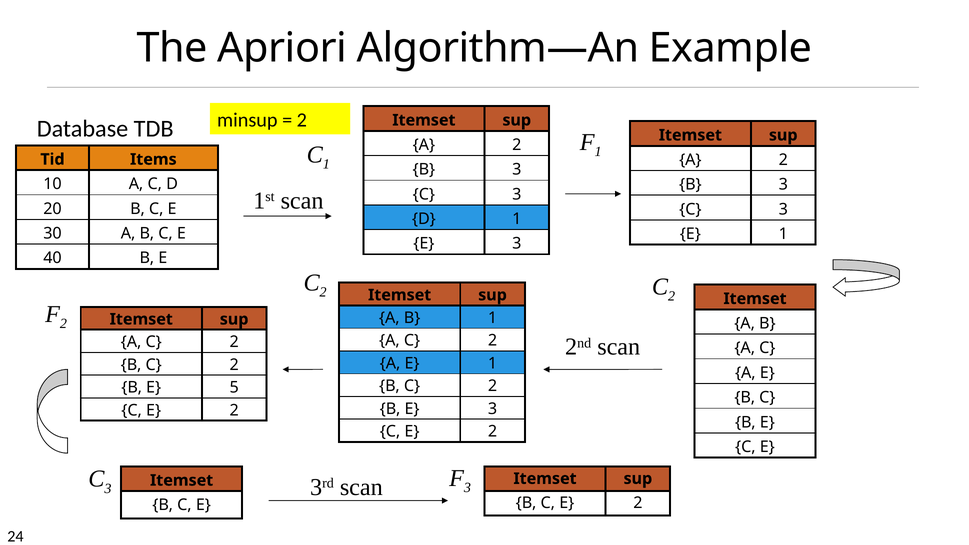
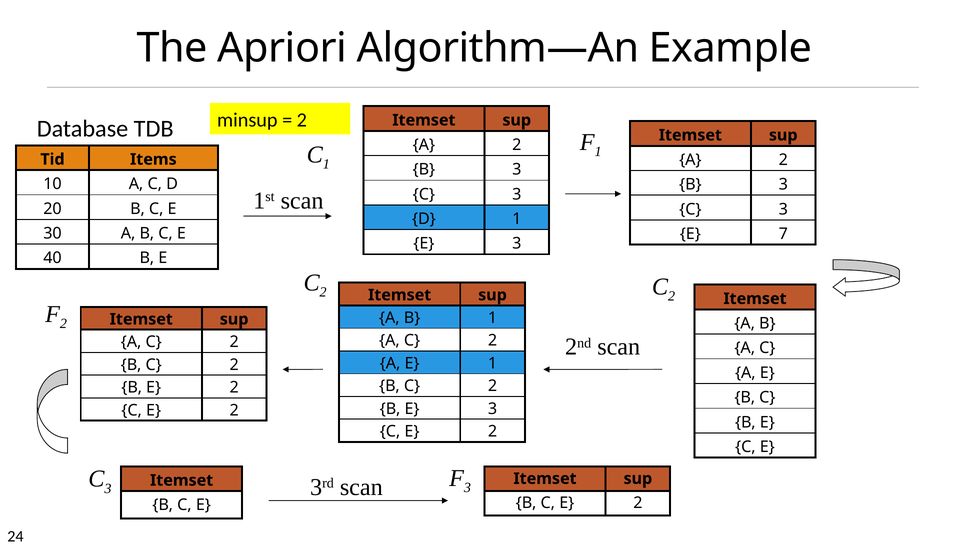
1 at (783, 234): 1 -> 7
B E 5: 5 -> 2
